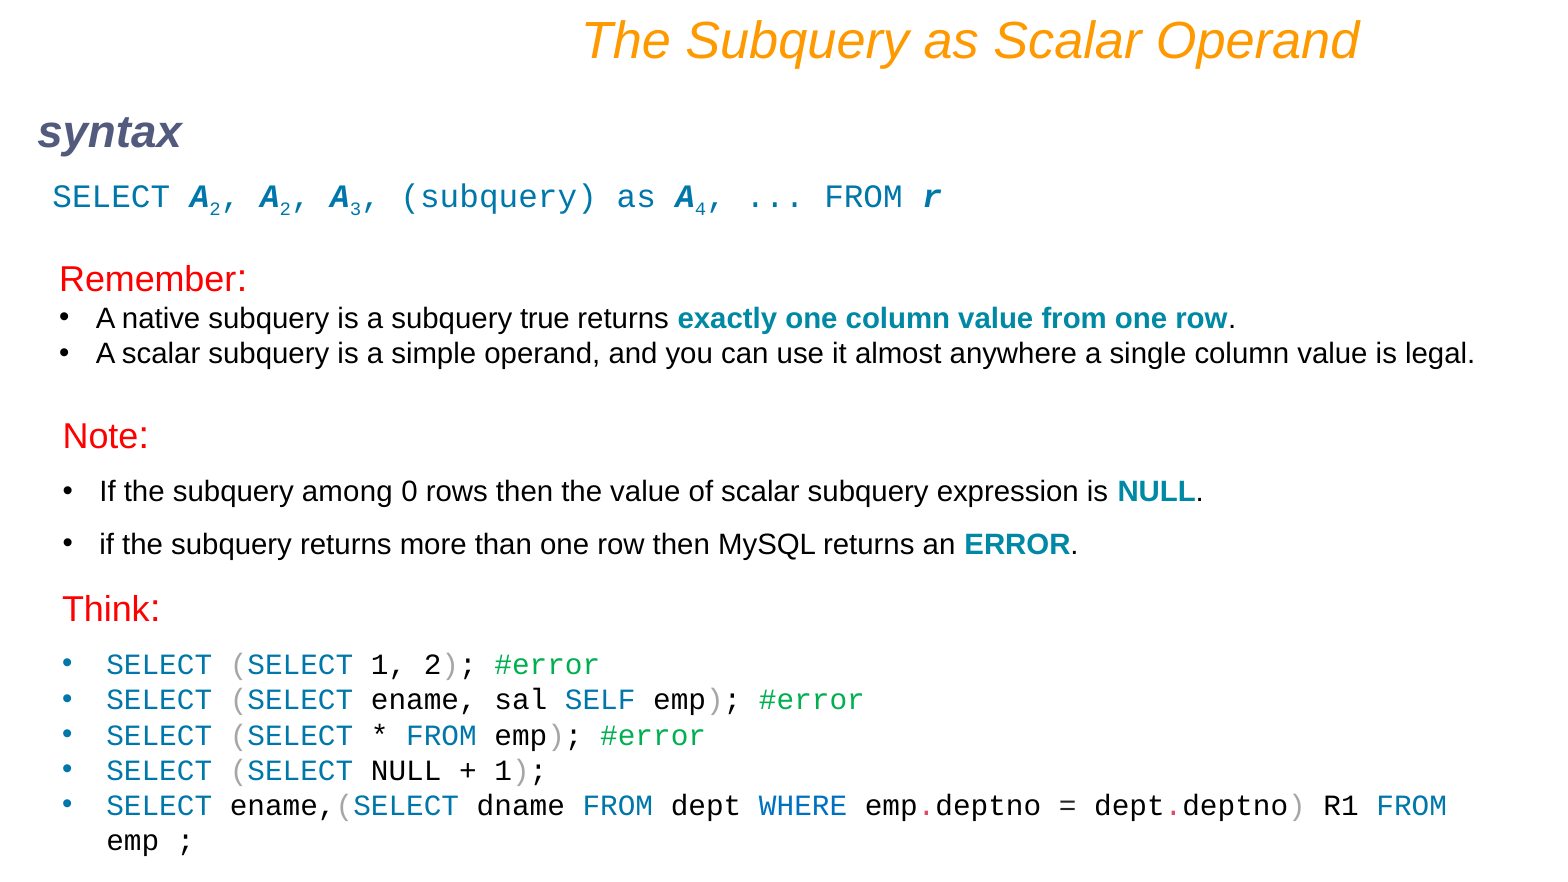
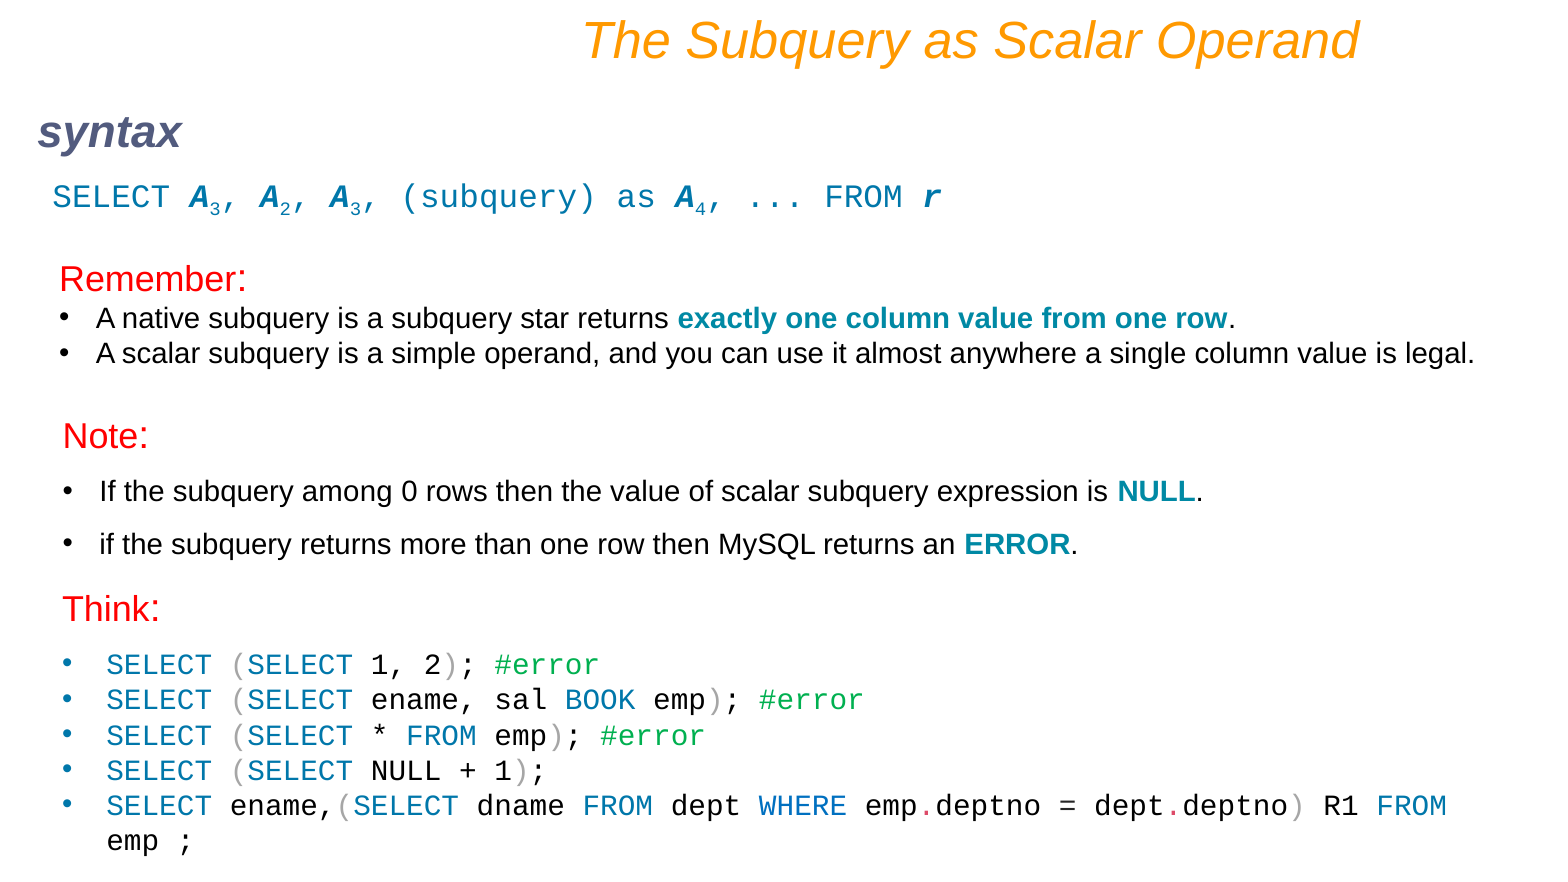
SELECT A 2: 2 -> 3
true: true -> star
SELF: SELF -> BOOK
